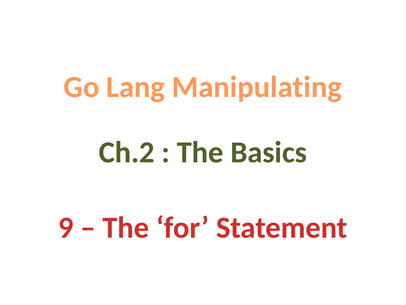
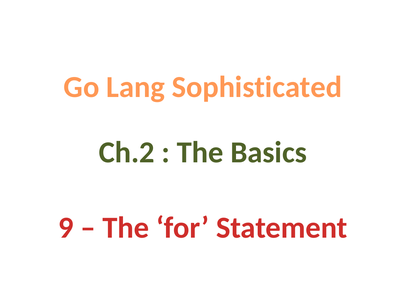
Manipulating: Manipulating -> Sophisticated
